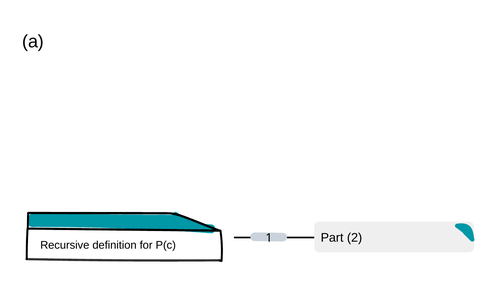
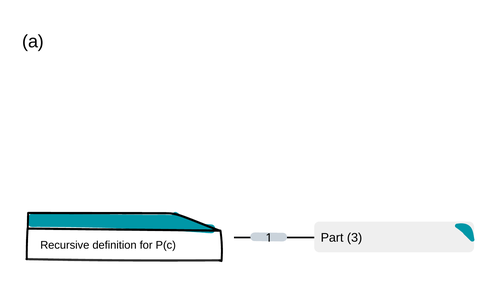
2: 2 -> 3
